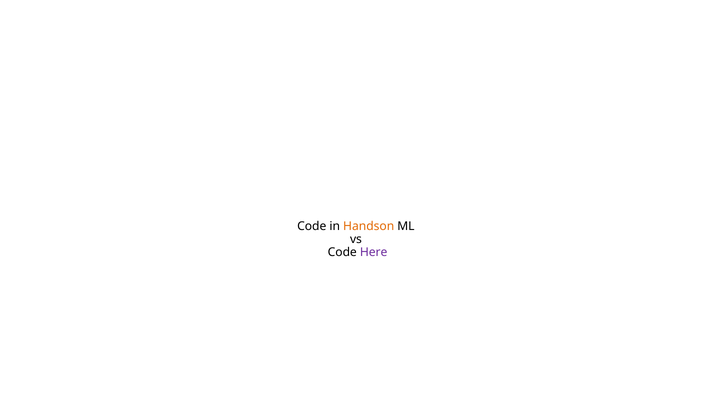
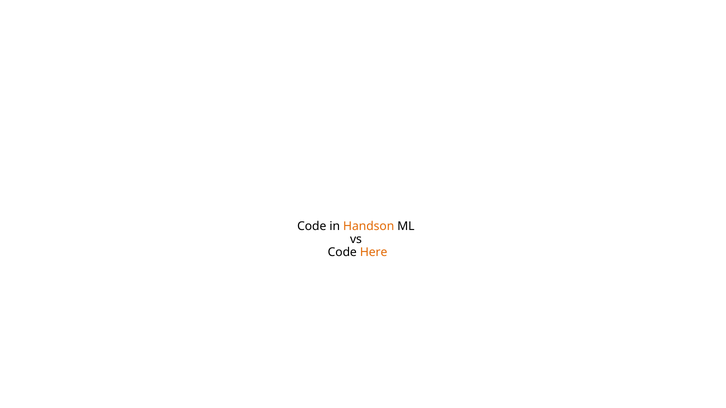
Here colour: purple -> orange
